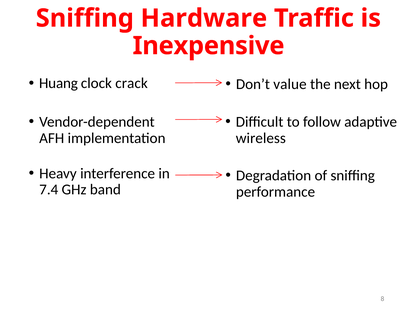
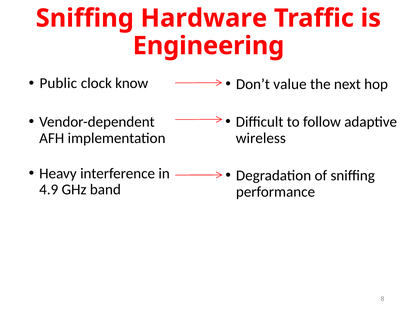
Inexpensive: Inexpensive -> Engineering
Huang: Huang -> Public
crack: crack -> know
7.4: 7.4 -> 4.9
